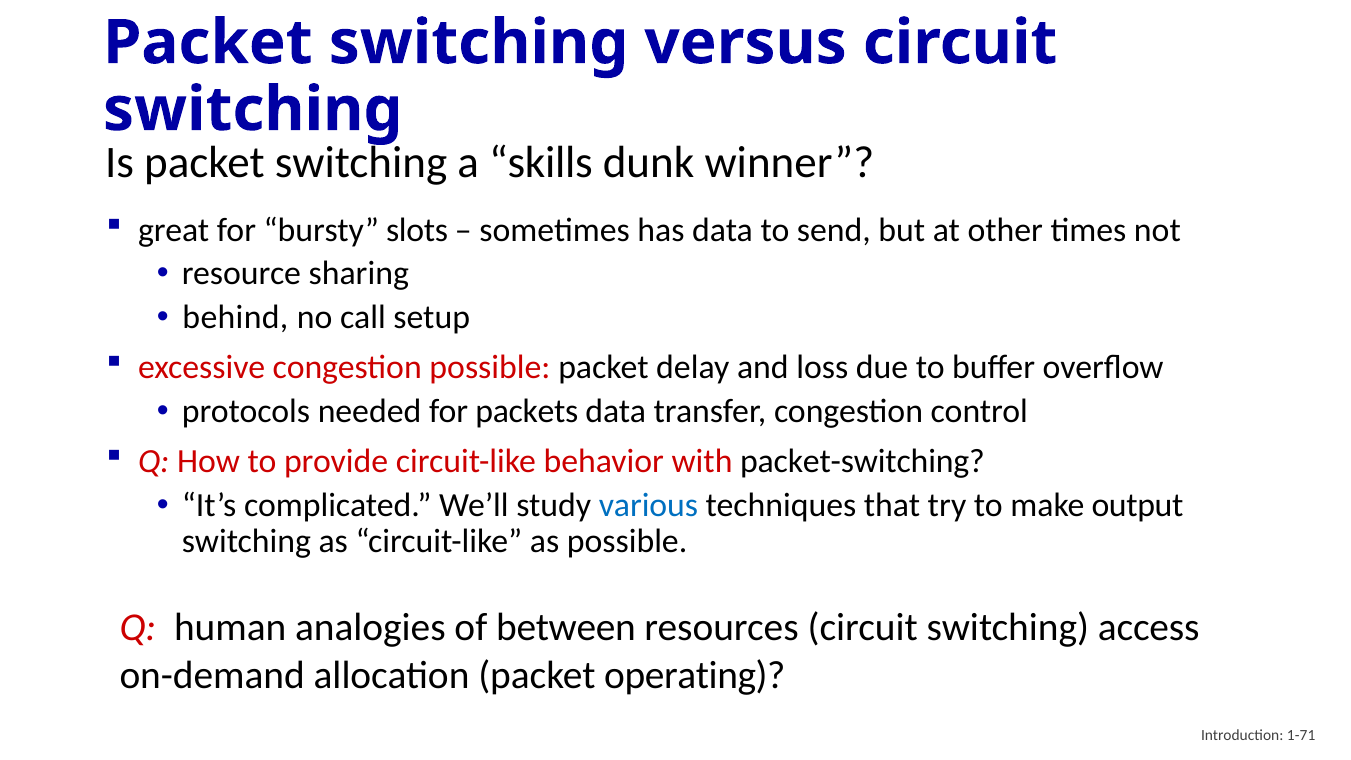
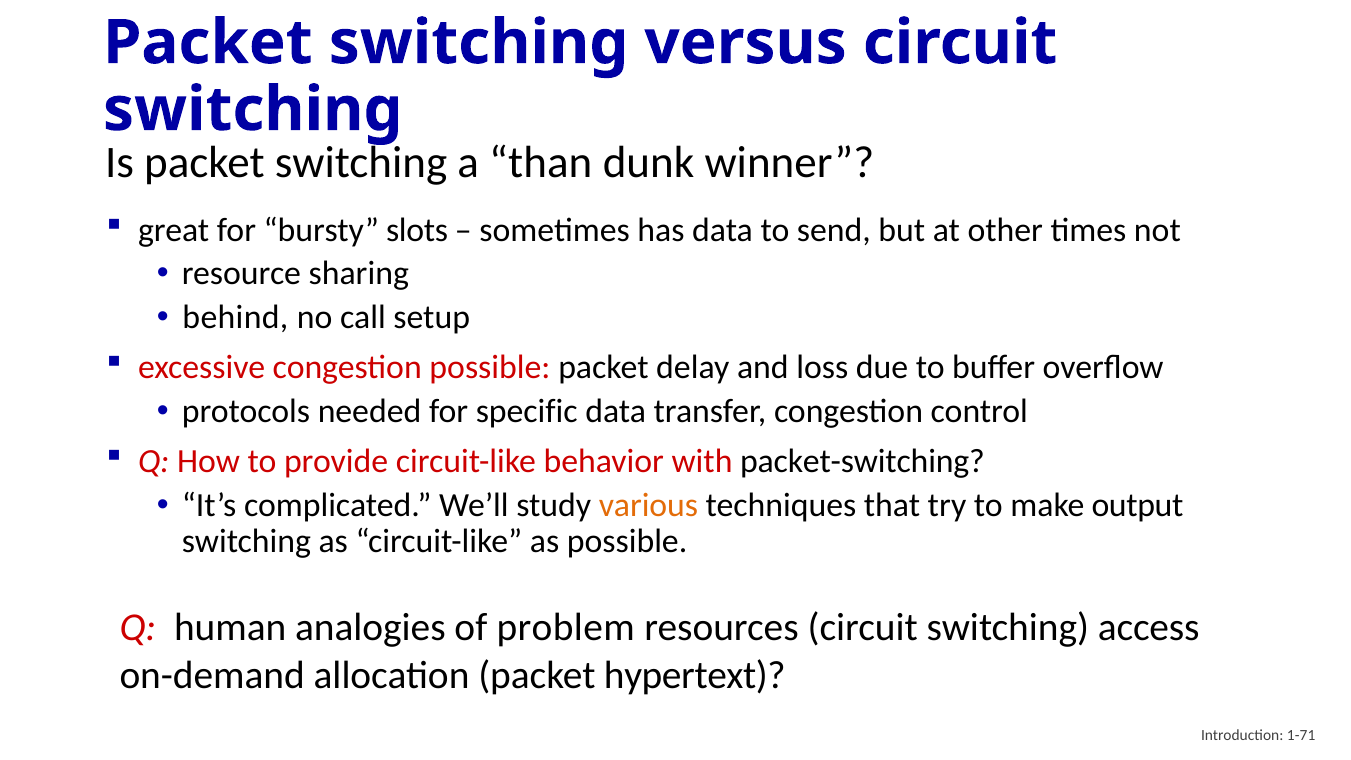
skills: skills -> than
packets: packets -> specific
various colour: blue -> orange
between: between -> problem
operating: operating -> hypertext
